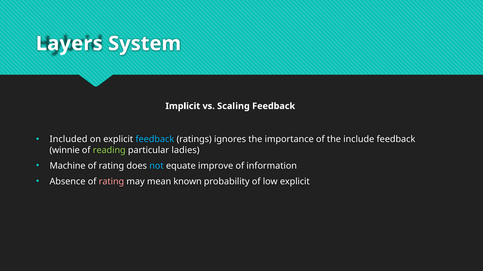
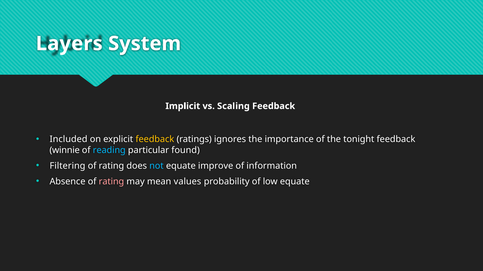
feedback at (155, 140) colour: light blue -> yellow
include: include -> tonight
reading colour: light green -> light blue
ladies: ladies -> found
Machine: Machine -> Filtering
known: known -> values
low explicit: explicit -> equate
